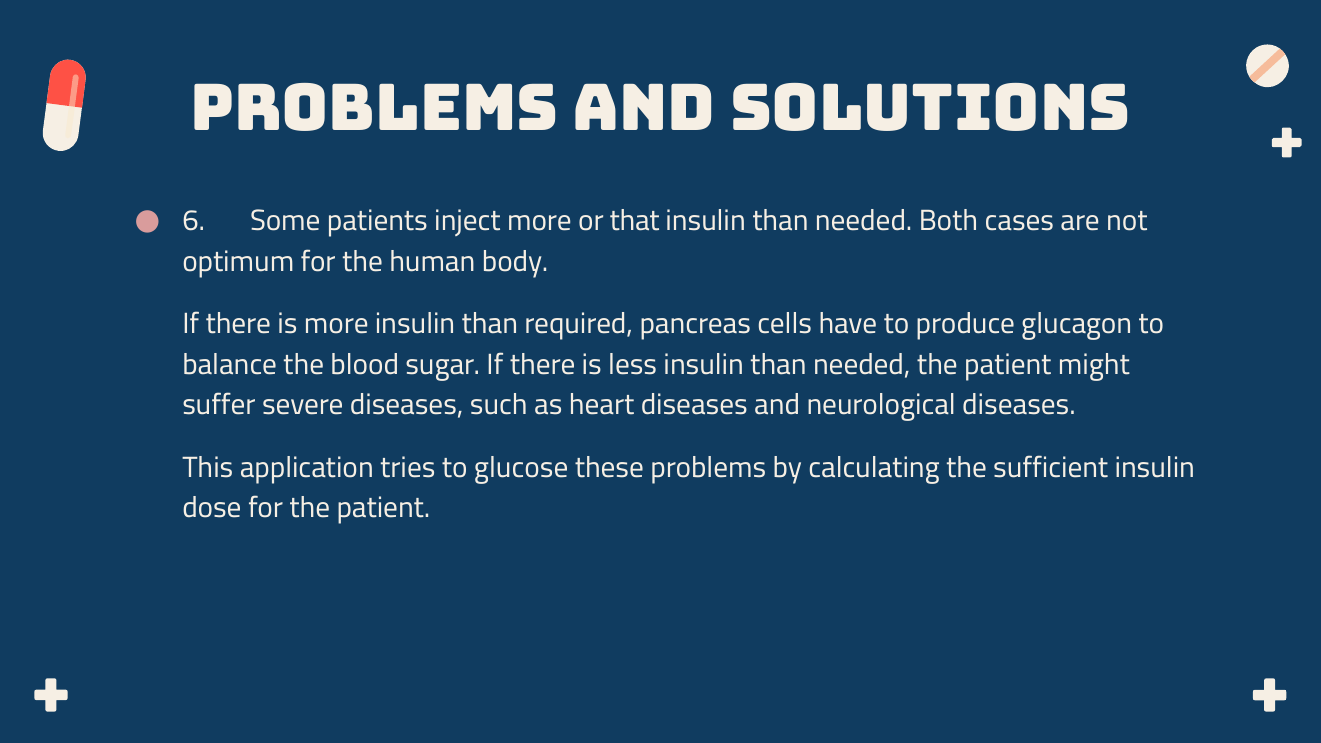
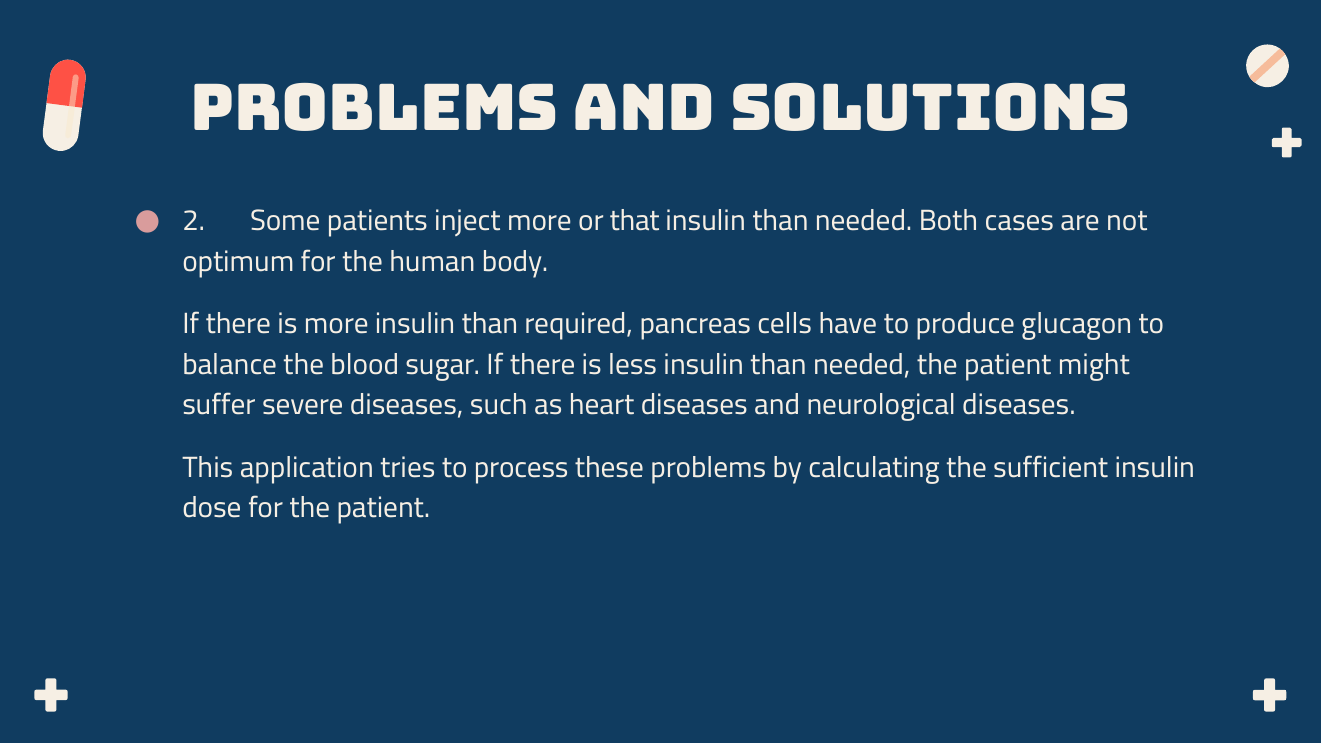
6: 6 -> 2
glucose: glucose -> process
